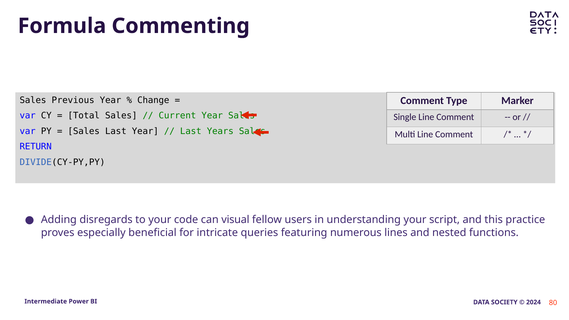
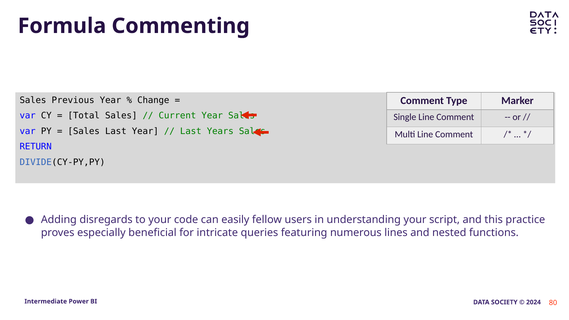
visual: visual -> easily
